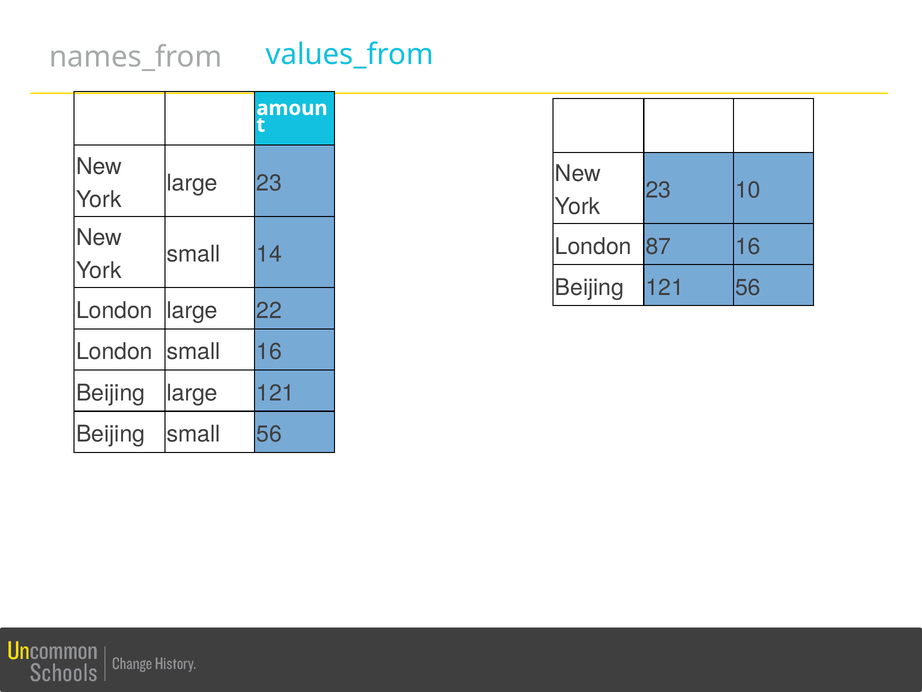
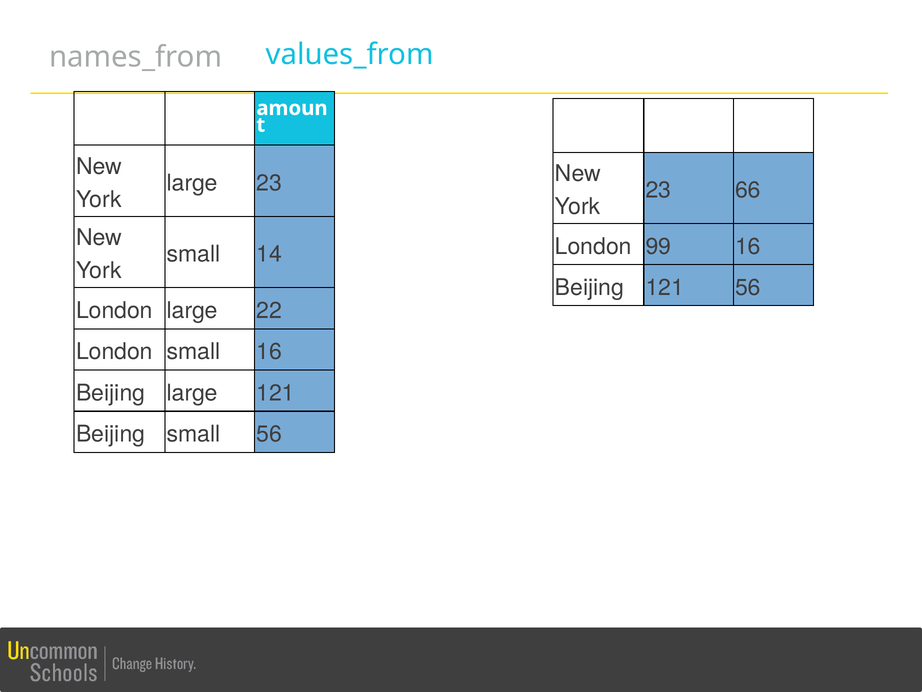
10: 10 -> 66
87: 87 -> 99
